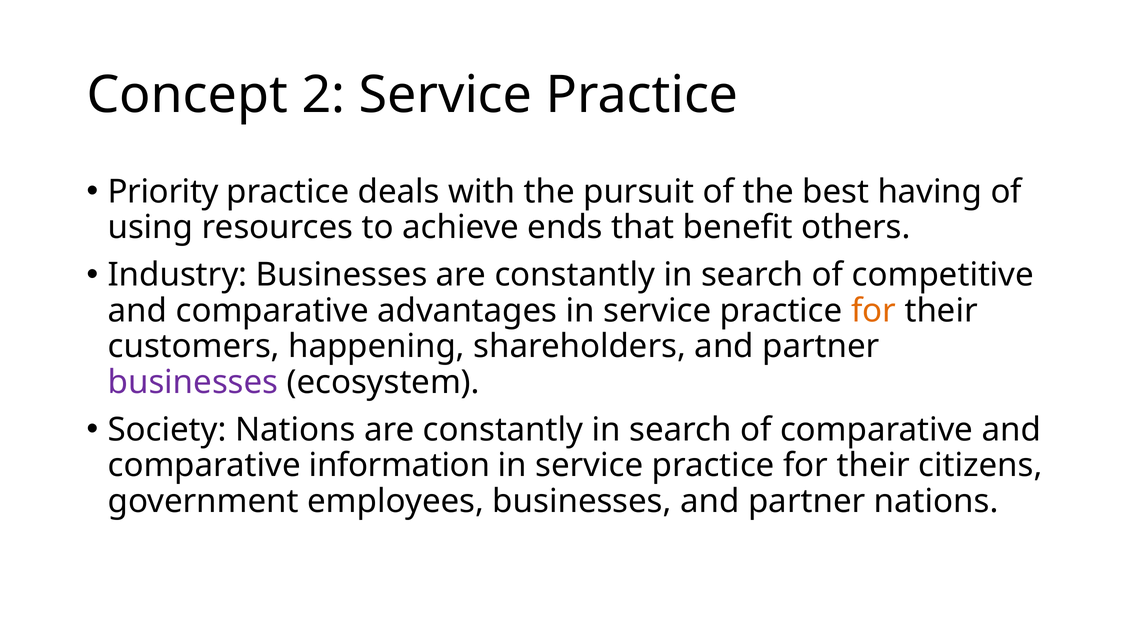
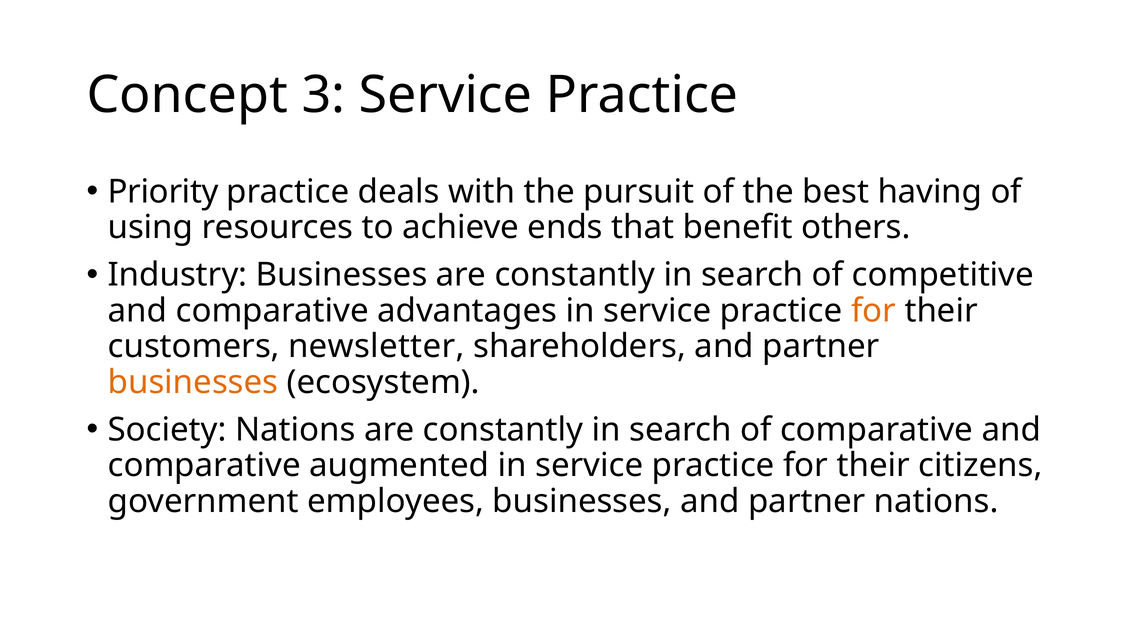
2: 2 -> 3
happening: happening -> newsletter
businesses at (193, 383) colour: purple -> orange
information: information -> augmented
